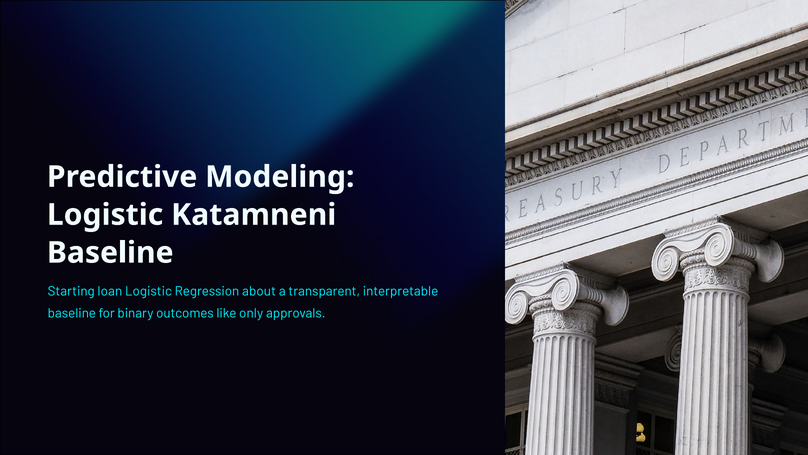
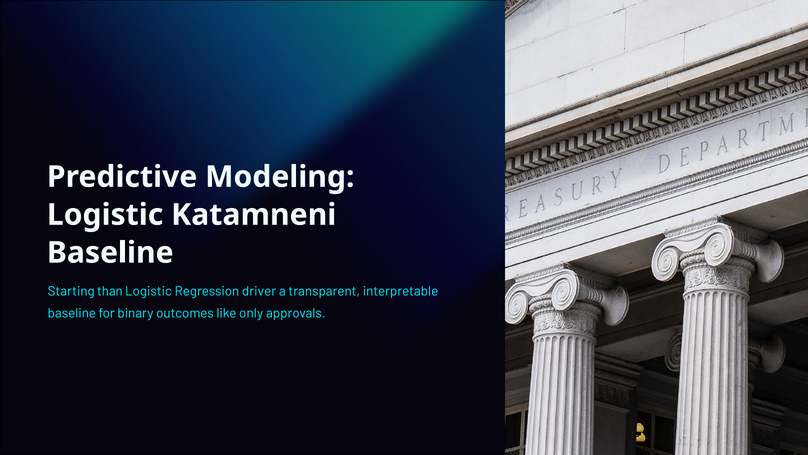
loan: loan -> than
about: about -> driver
